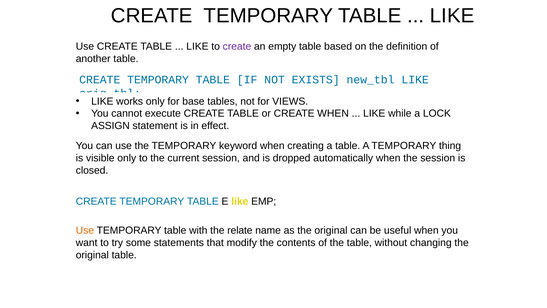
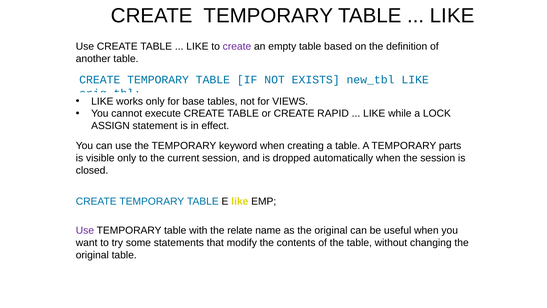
CREATE WHEN: WHEN -> RAPID
thing: thing -> parts
Use at (85, 230) colour: orange -> purple
